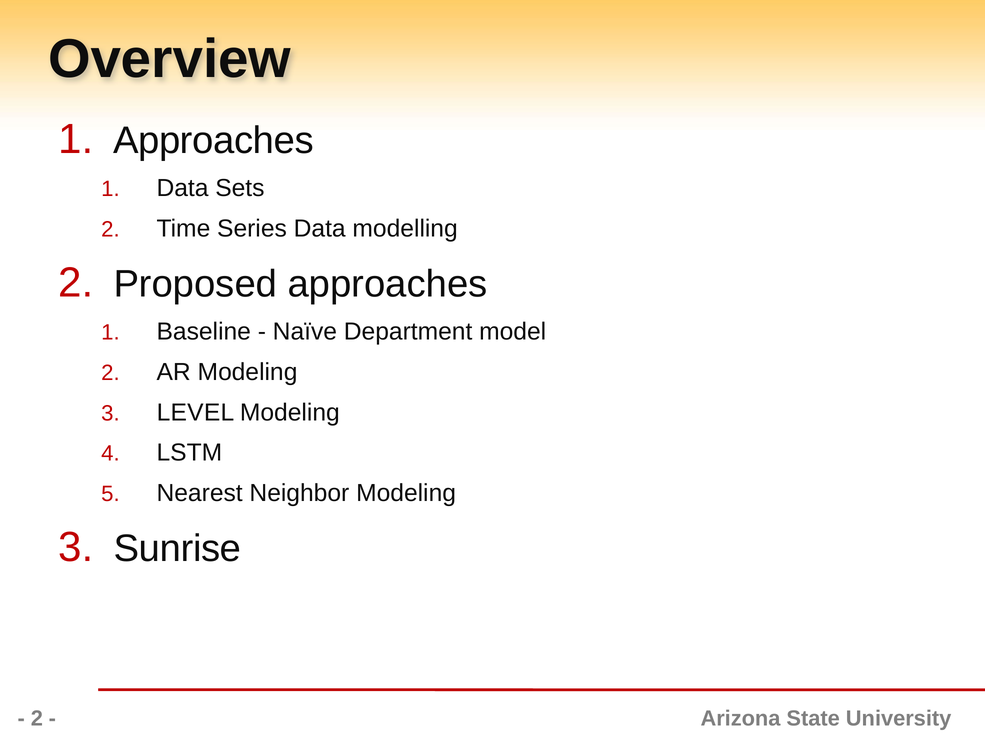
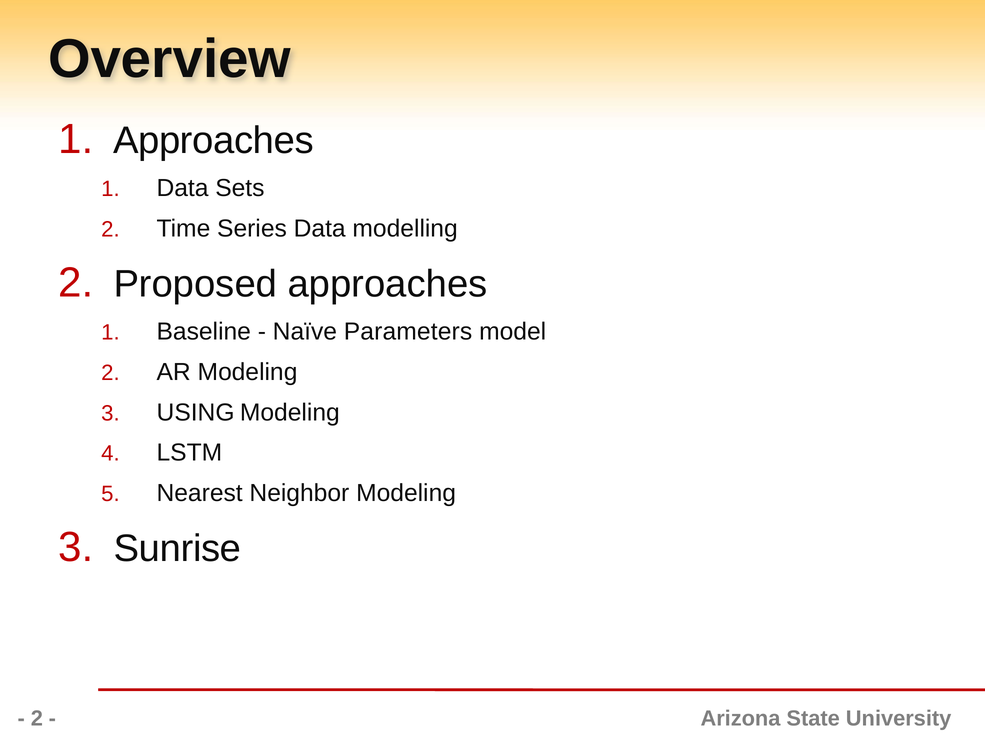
Department: Department -> Parameters
LEVEL: LEVEL -> USING
